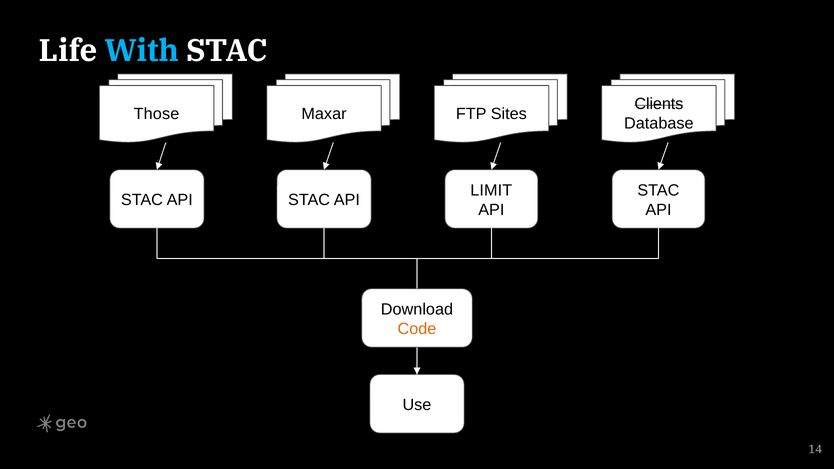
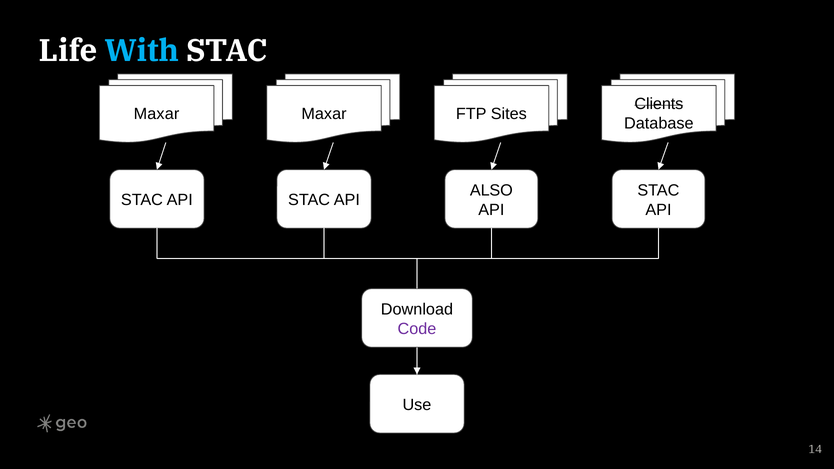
Those at (156, 114): Those -> Maxar
LIMIT: LIMIT -> ALSO
Code colour: orange -> purple
